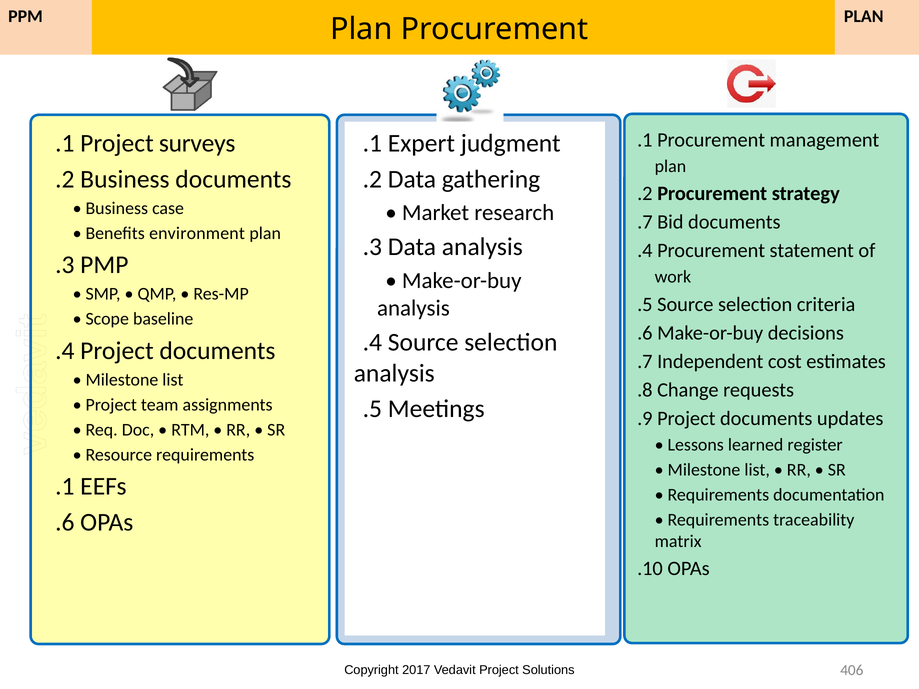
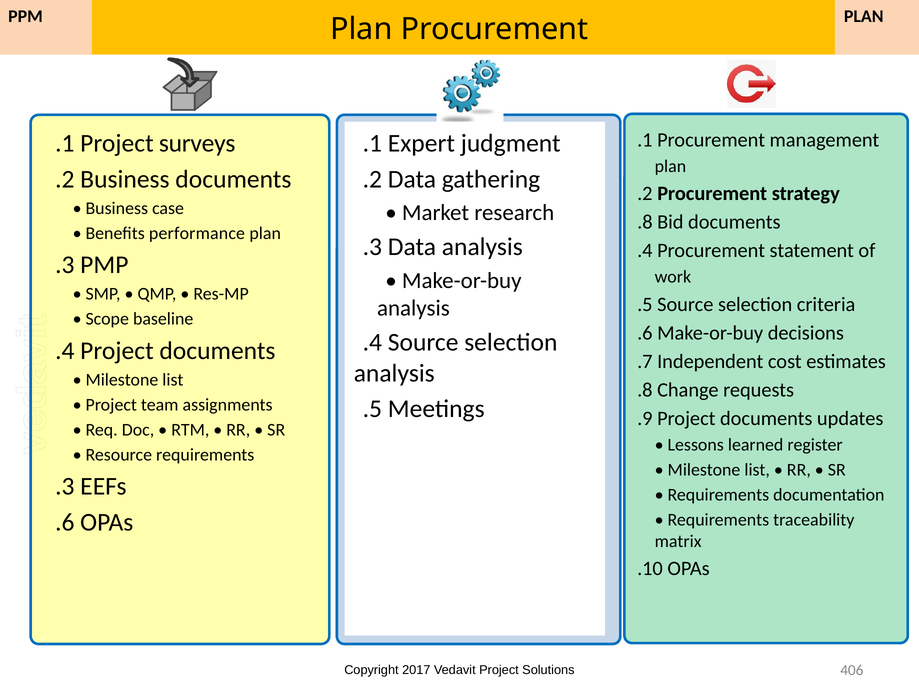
.7 at (645, 222): .7 -> .8
environment: environment -> performance
.1 at (65, 487): .1 -> .3
